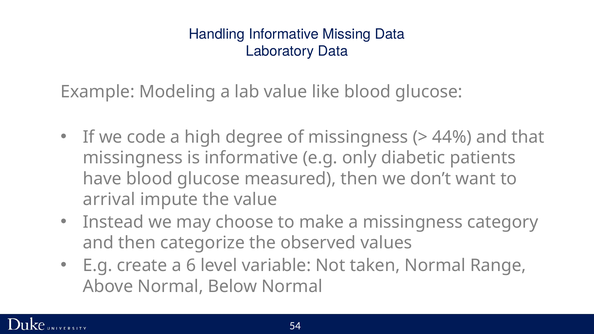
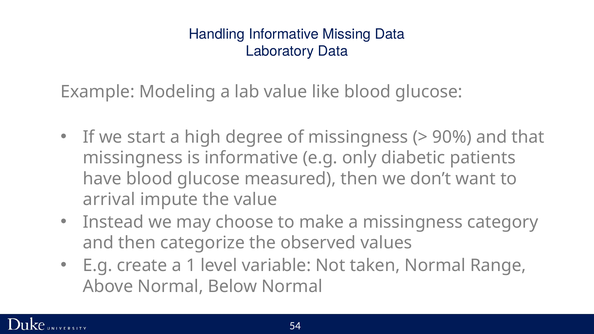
code: code -> start
44%: 44% -> 90%
6: 6 -> 1
